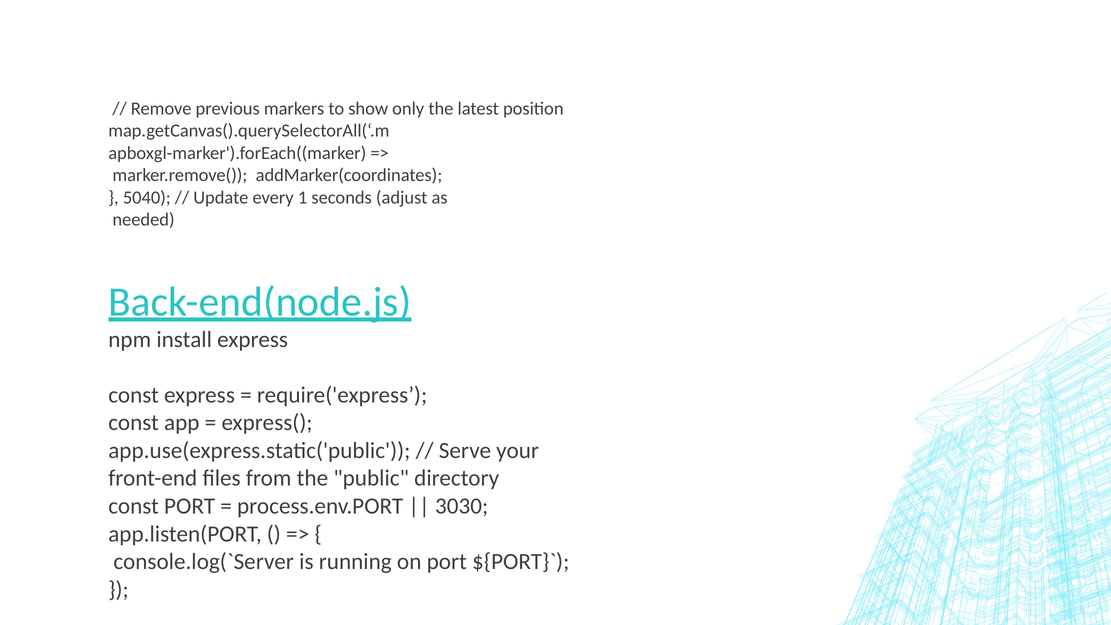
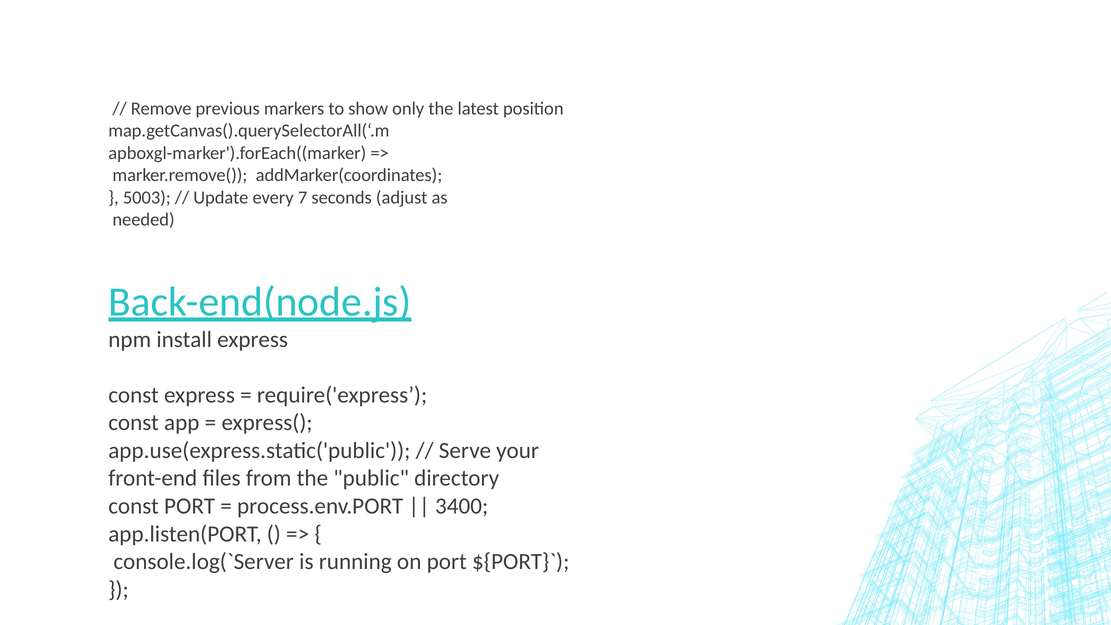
5040: 5040 -> 5003
1: 1 -> 7
3030: 3030 -> 3400
